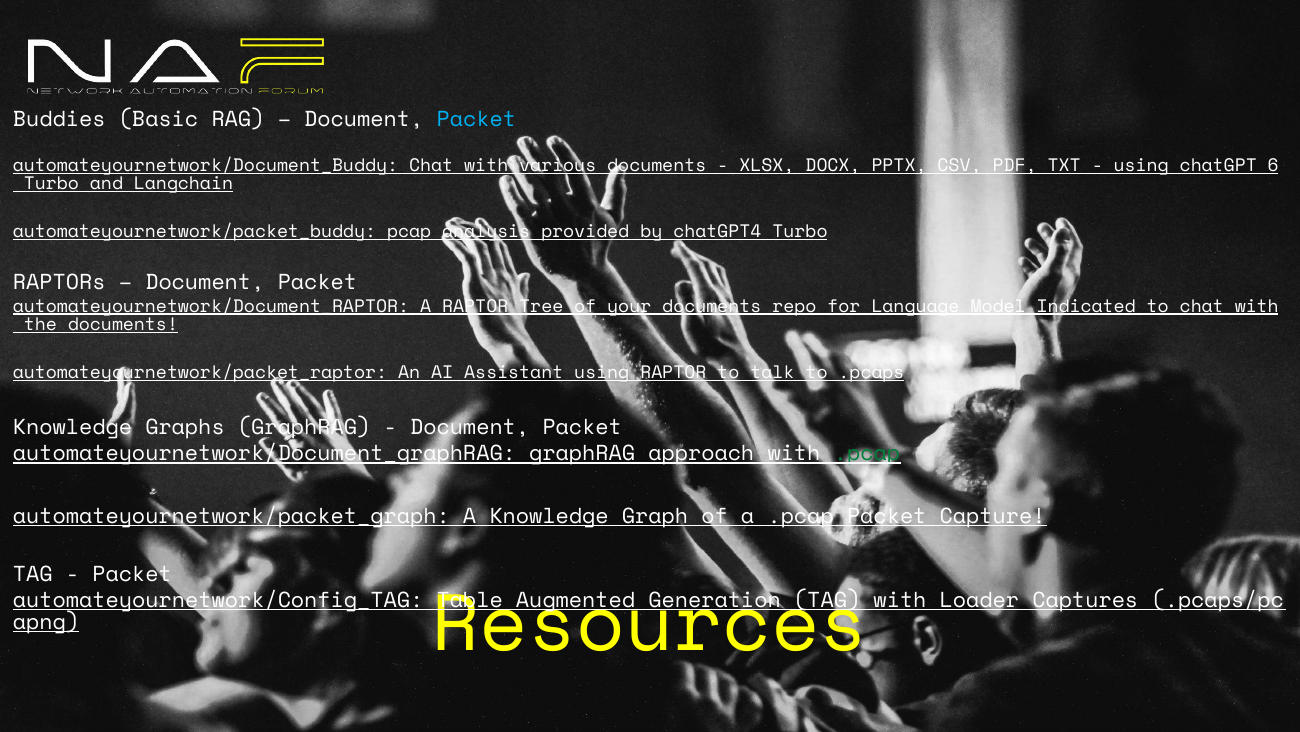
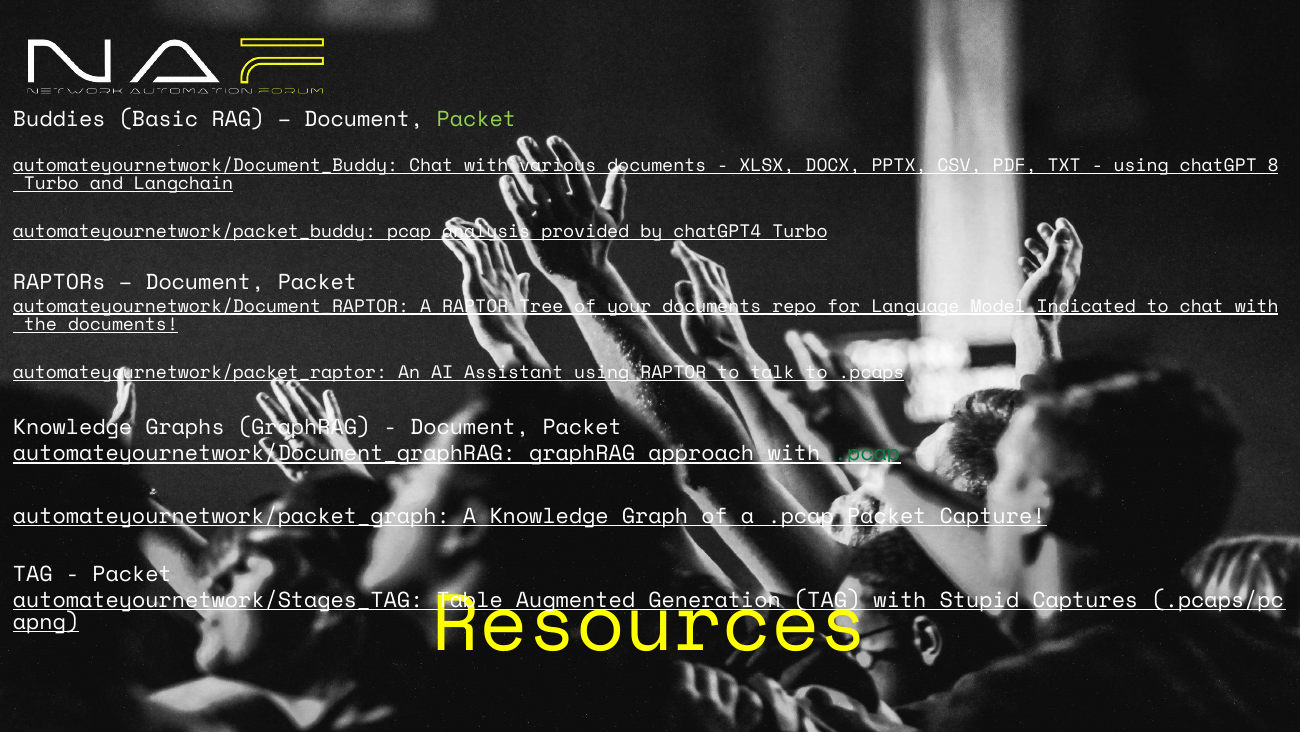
Packet at (476, 120) colour: light blue -> light green
6: 6 -> 8
automateyournetwork/Config_TAG: automateyournetwork/Config_TAG -> automateyournetwork/Stages_TAG
Loader: Loader -> Stupid
